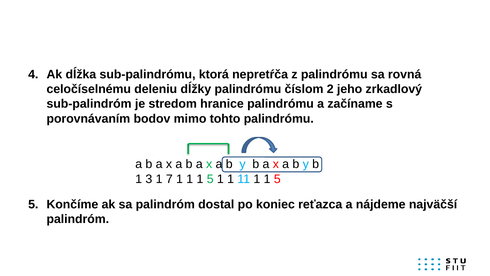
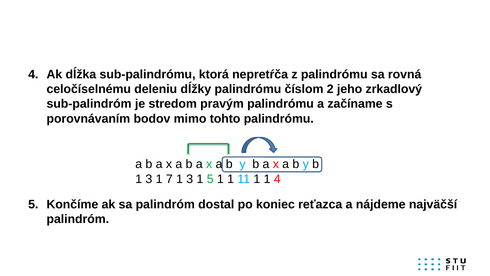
hranice: hranice -> pravým
7 1 1: 1 -> 3
11 1 1 5: 5 -> 4
